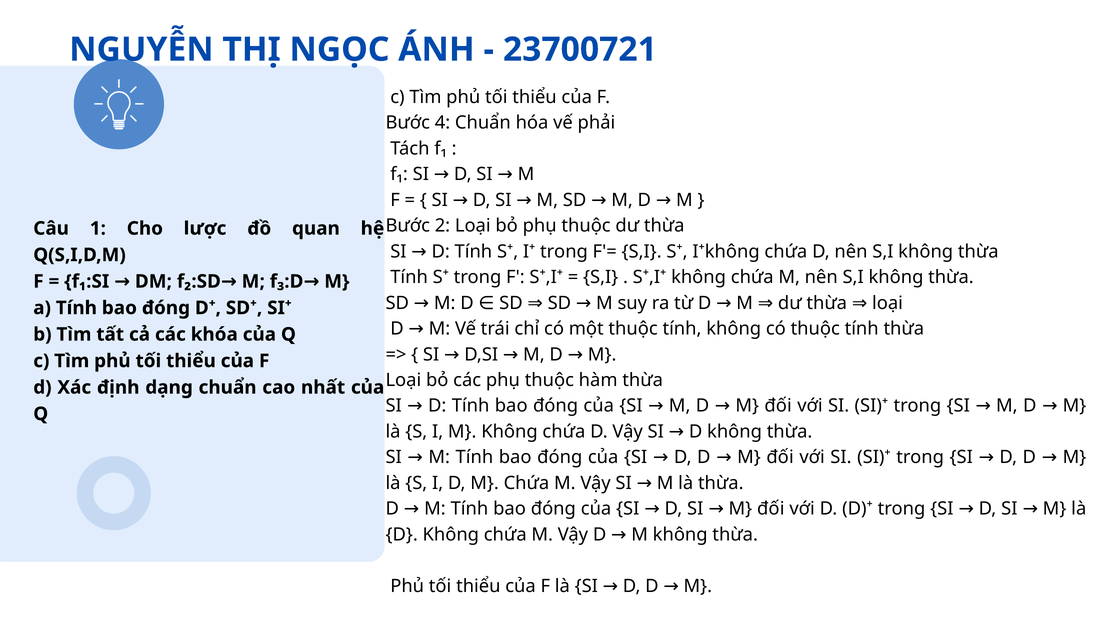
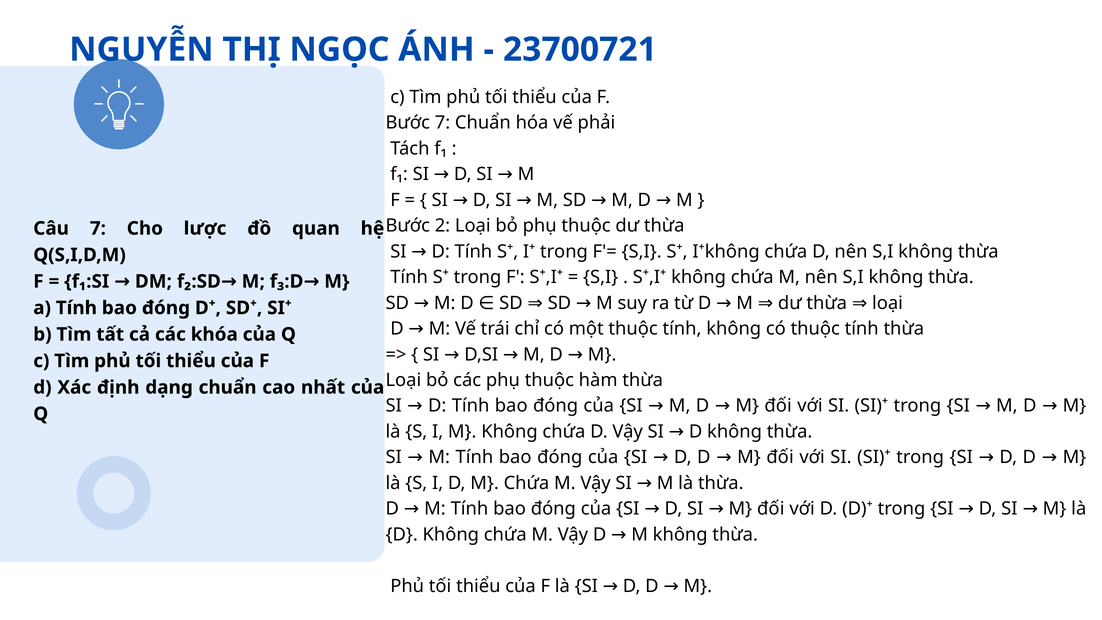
Bước 4: 4 -> 7
Câu 1: 1 -> 7
